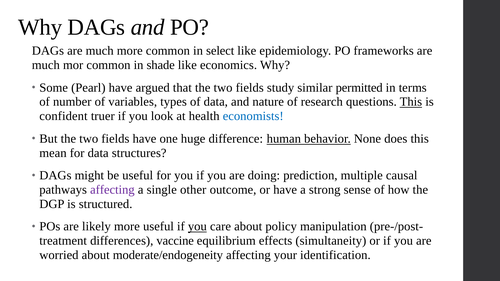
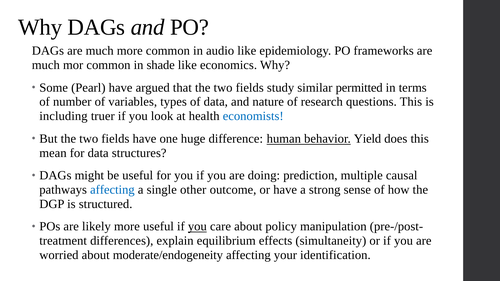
select: select -> audio
This at (411, 102) underline: present -> none
confident: confident -> including
None: None -> Yield
affecting at (112, 190) colour: purple -> blue
vaccine: vaccine -> explain
